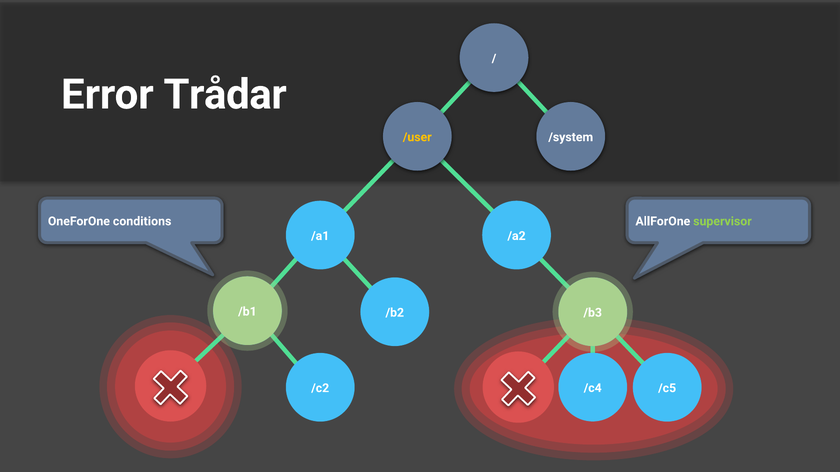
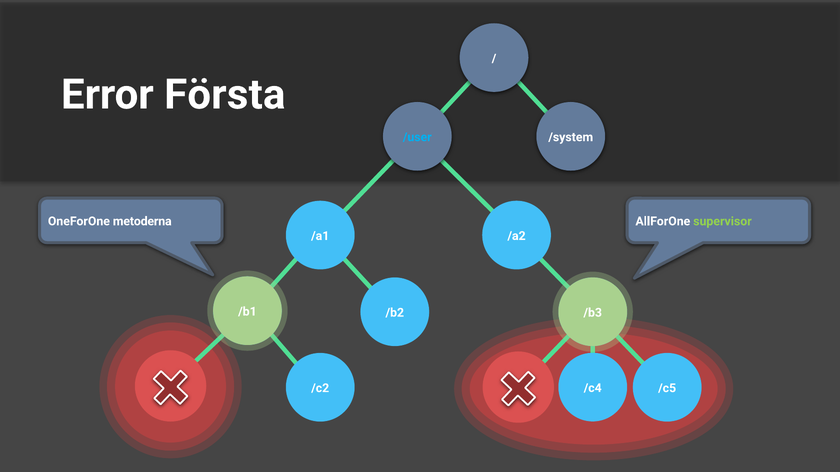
Trådar: Trådar -> Första
/user colour: yellow -> light blue
conditions: conditions -> metoderna
